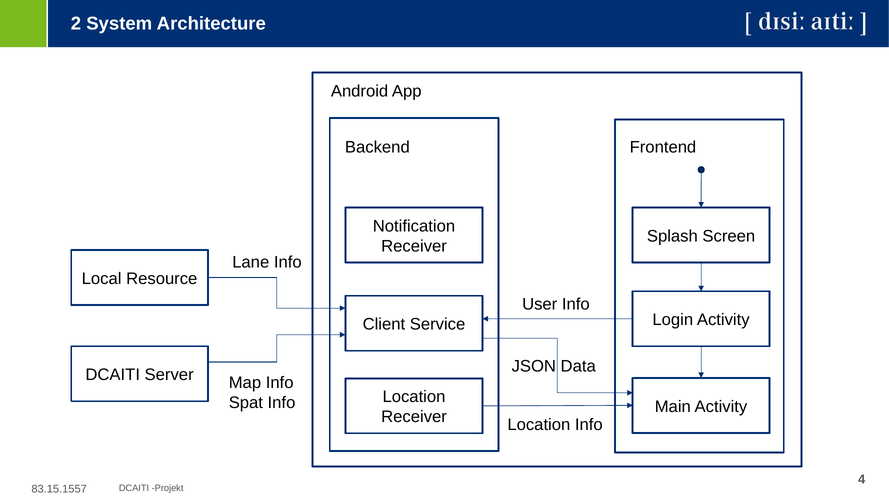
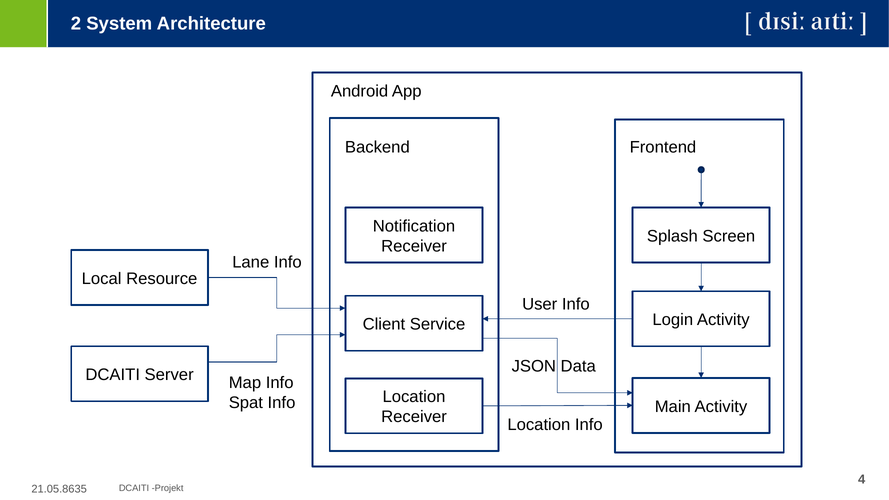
83.15.1557: 83.15.1557 -> 21.05.8635
